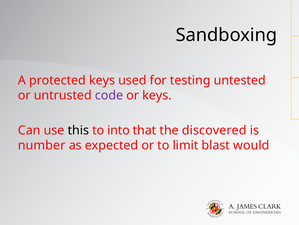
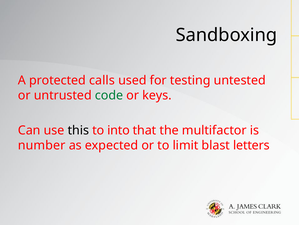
protected keys: keys -> calls
code colour: purple -> green
discovered: discovered -> multifactor
would: would -> letters
